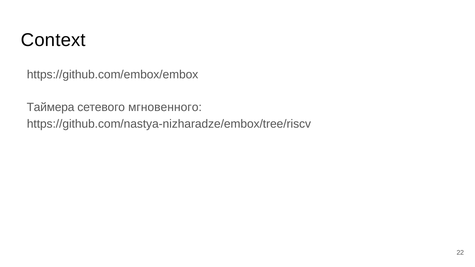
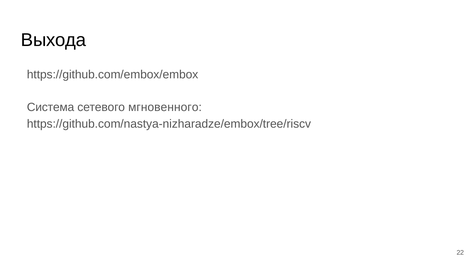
Context: Context -> Выхода
Таймера: Таймера -> Система
